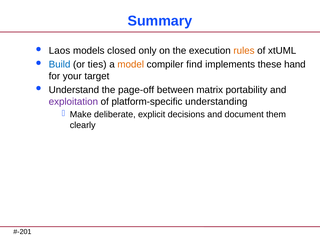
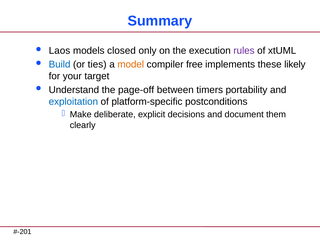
rules colour: orange -> purple
find: find -> free
hand: hand -> likely
matrix: matrix -> timers
exploitation colour: purple -> blue
understanding: understanding -> postconditions
